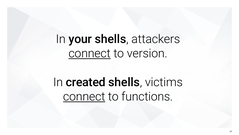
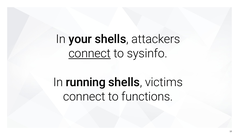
version: version -> sysinfo
created: created -> running
connect at (84, 96) underline: present -> none
